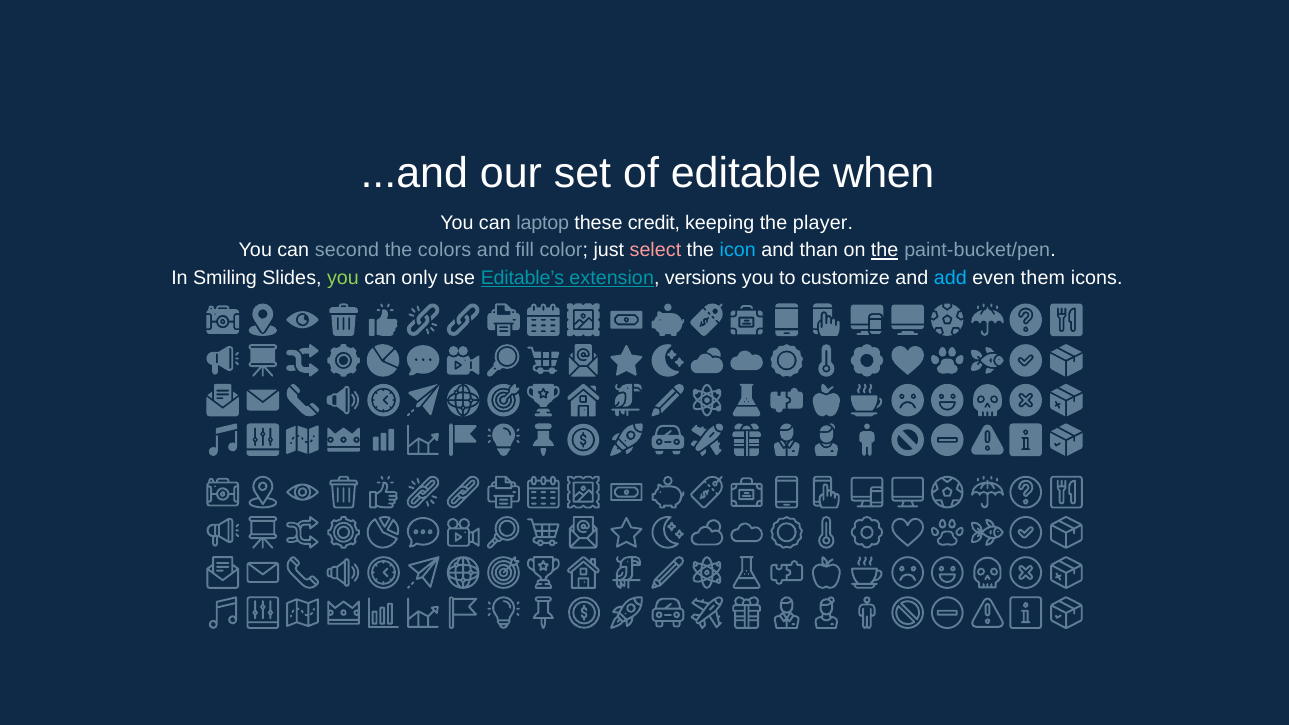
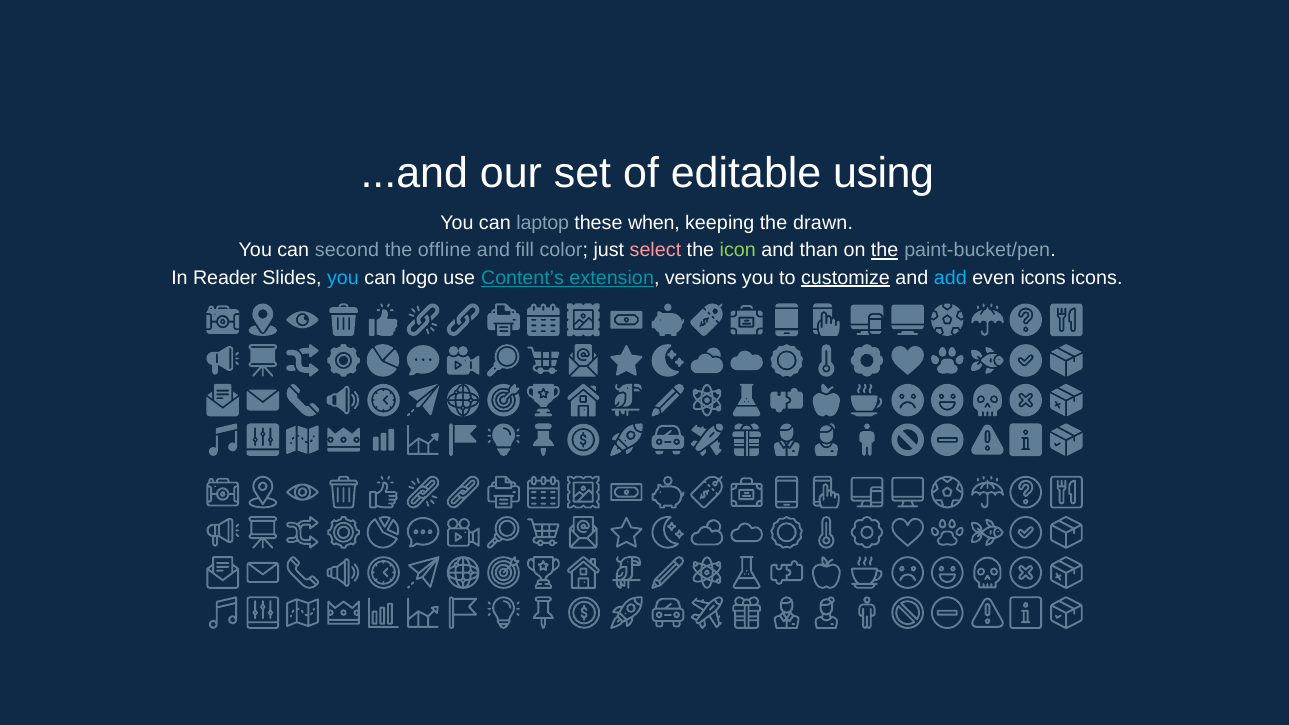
when: when -> using
credit: credit -> when
player: player -> drawn
colors: colors -> offline
icon colour: light blue -> light green
Smiling: Smiling -> Reader
you at (343, 278) colour: light green -> light blue
only: only -> logo
Editable’s: Editable’s -> Content’s
customize underline: none -> present
even them: them -> icons
